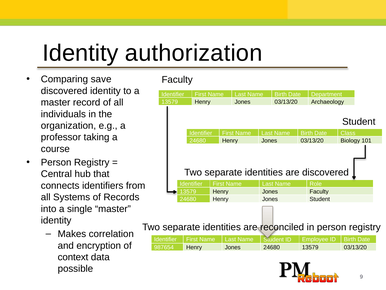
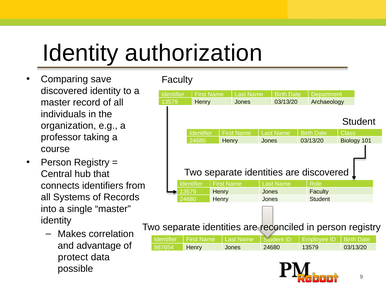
encryption: encryption -> advantage
context: context -> protect
